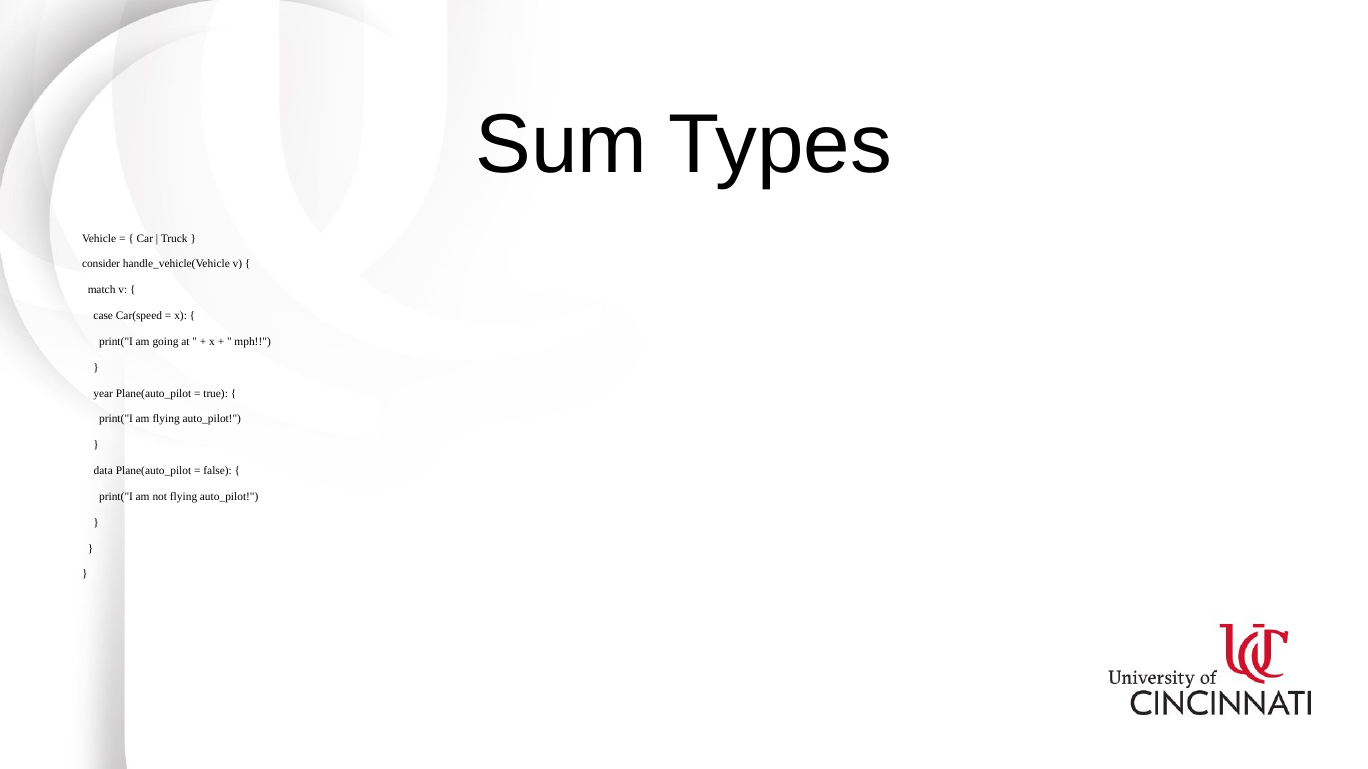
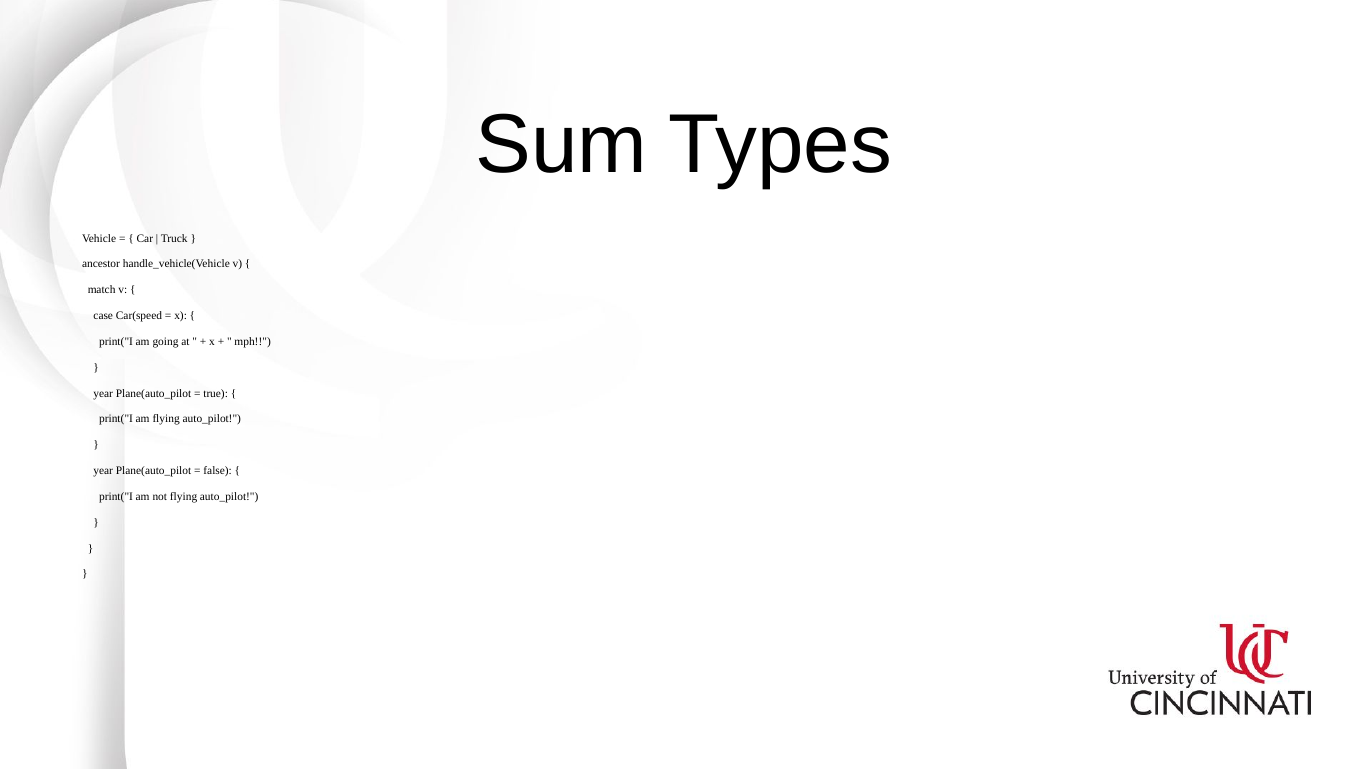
consider: consider -> ancestor
data at (103, 471): data -> year
